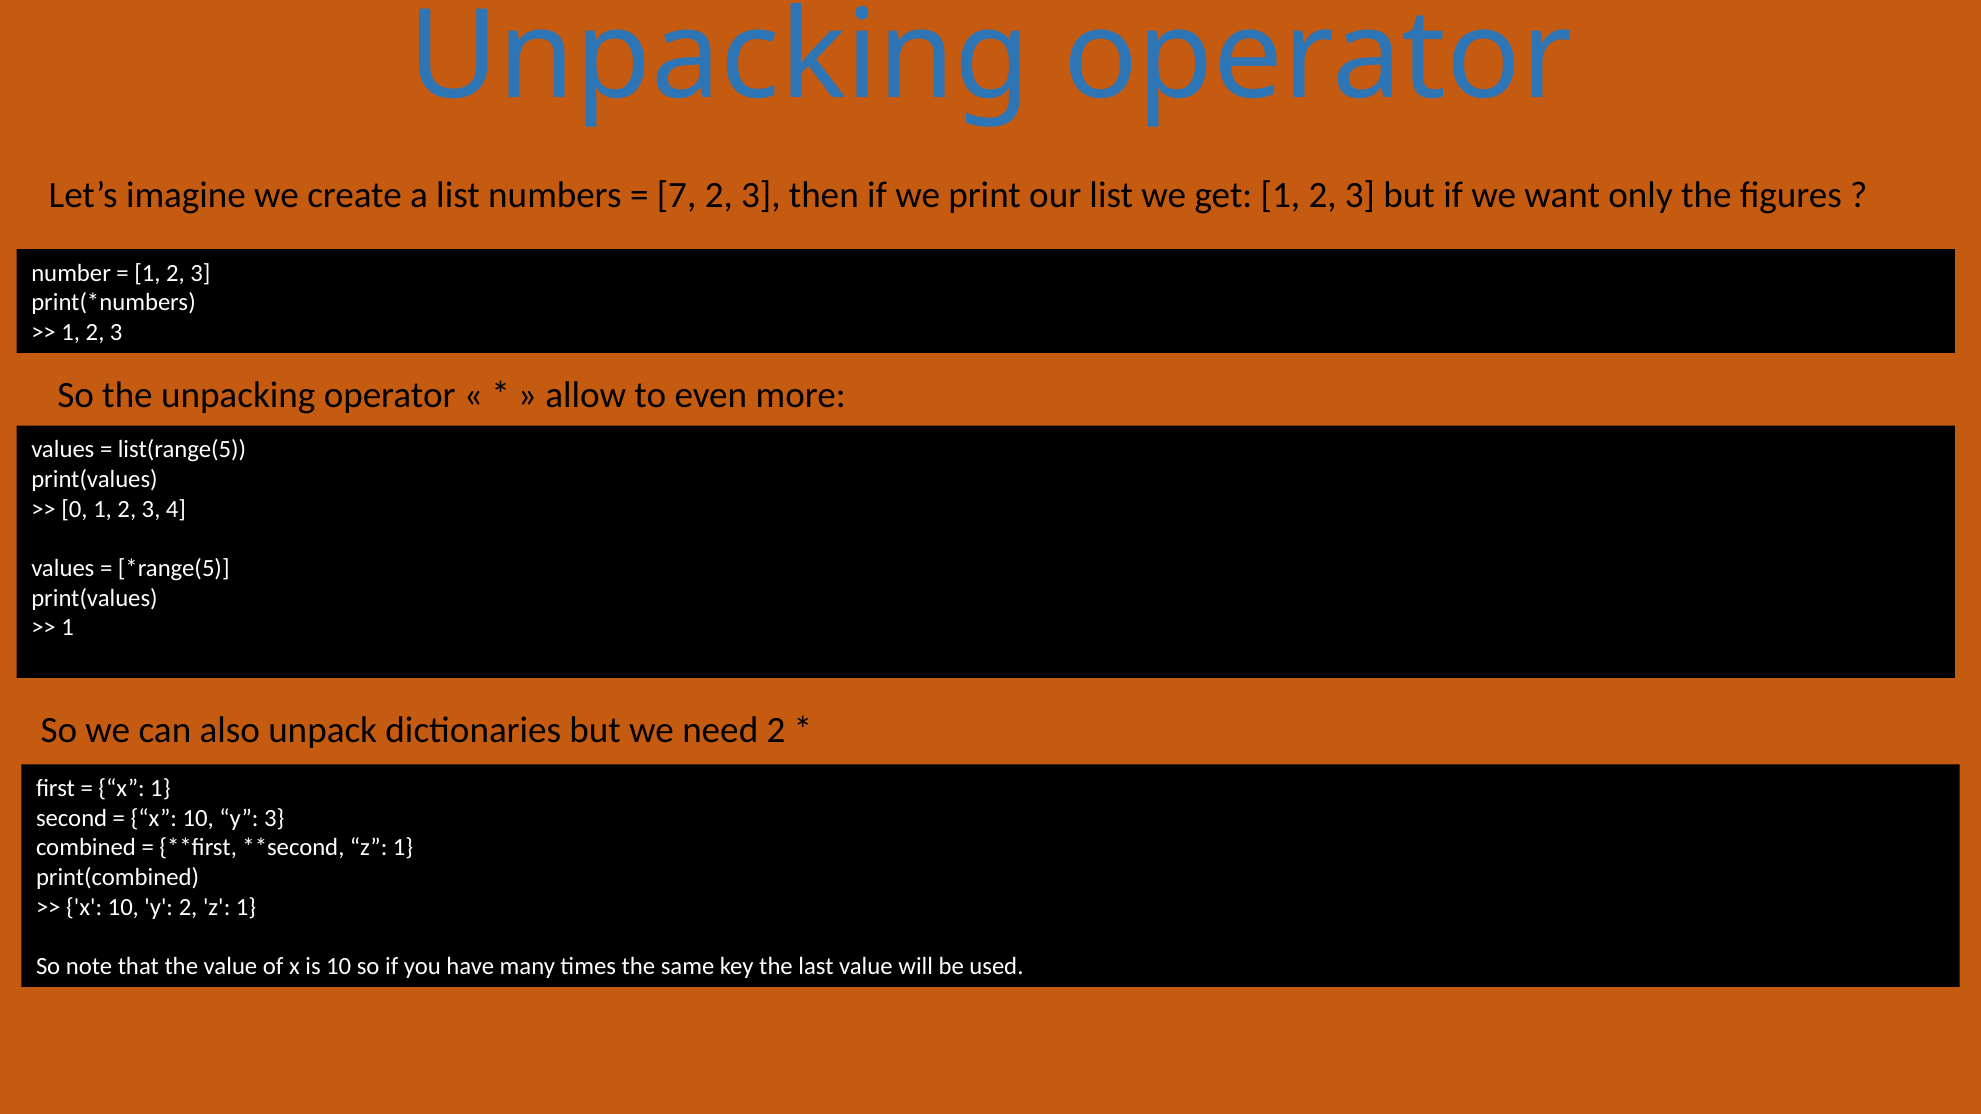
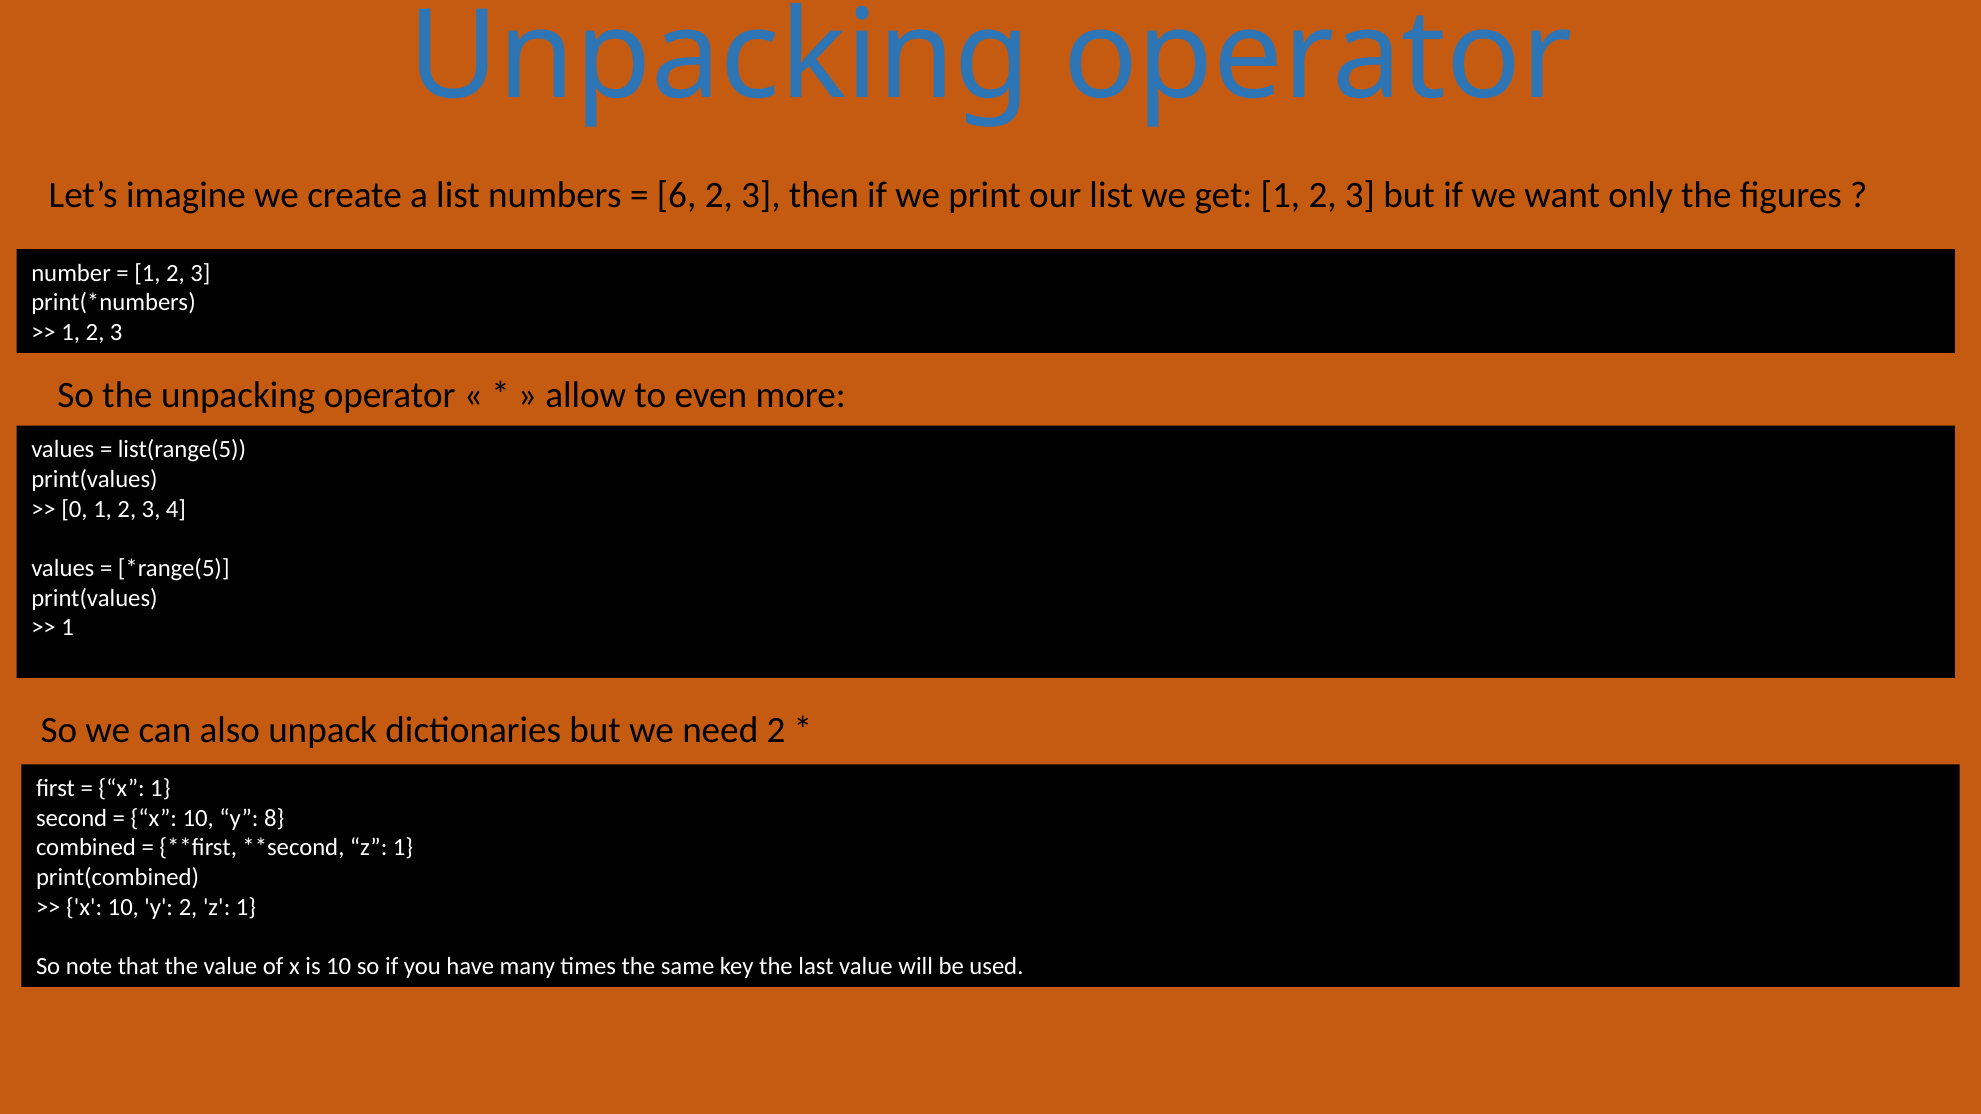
7: 7 -> 6
y 3: 3 -> 8
